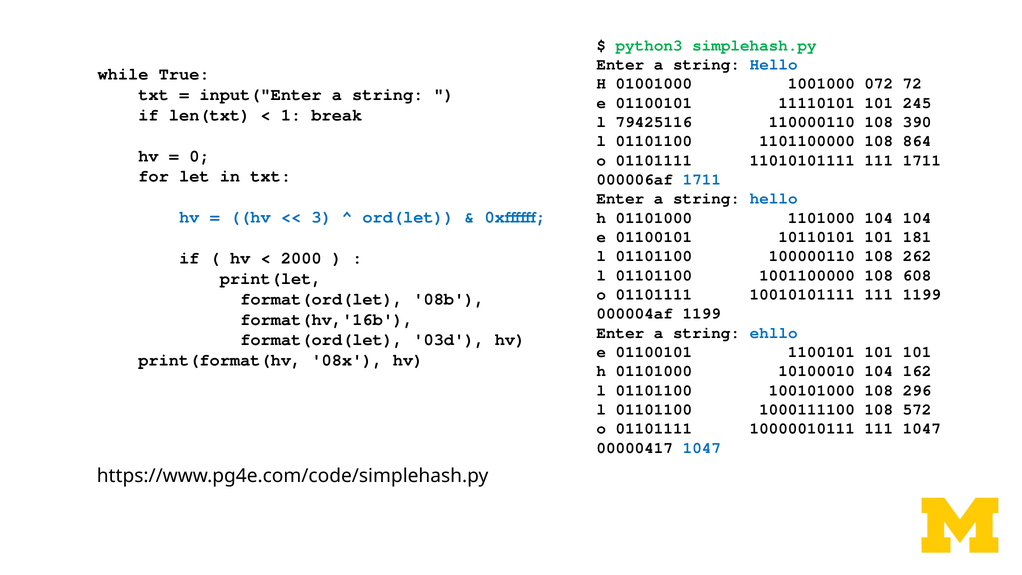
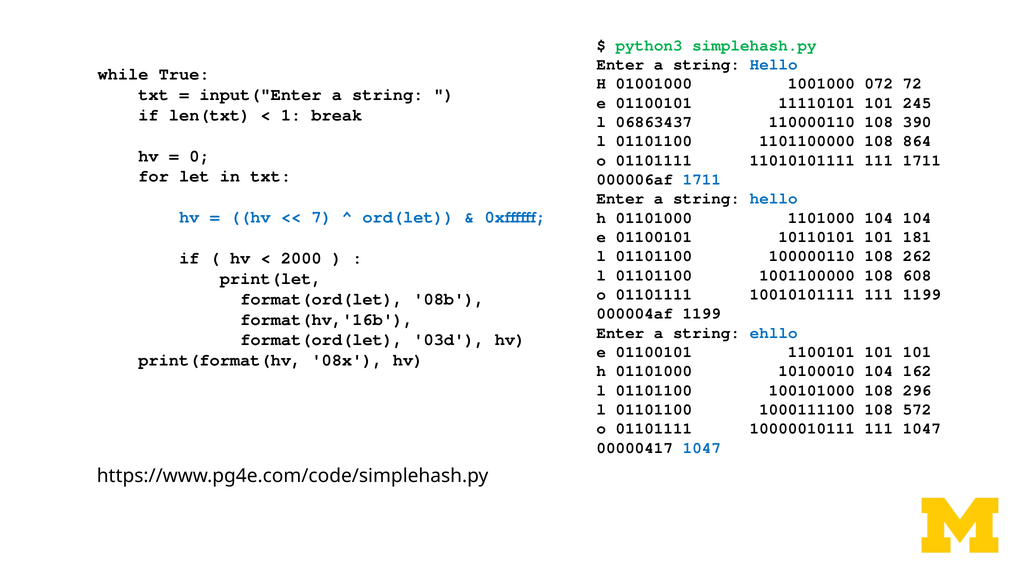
79425116: 79425116 -> 06863437
3: 3 -> 7
